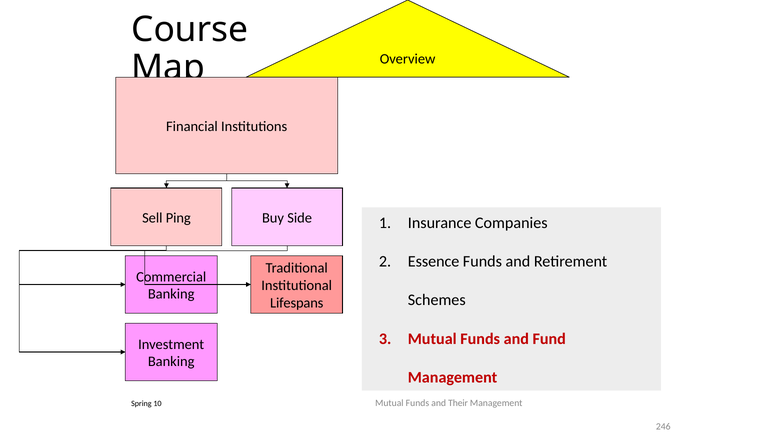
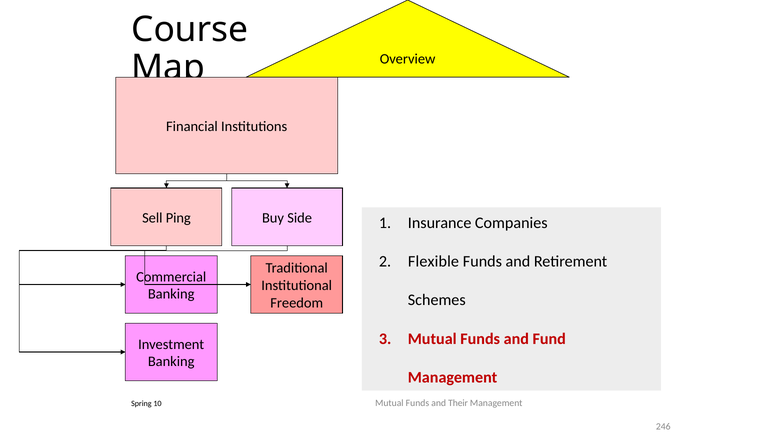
Essence: Essence -> Flexible
Lifespans: Lifespans -> Freedom
